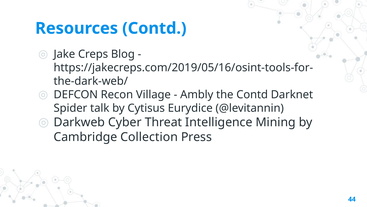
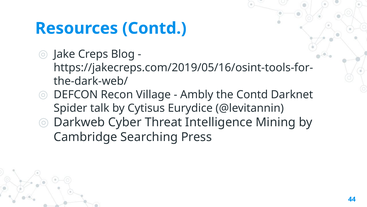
Collection: Collection -> Searching
